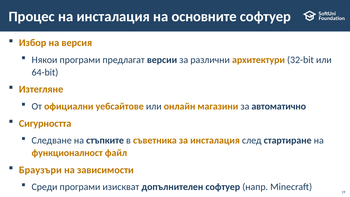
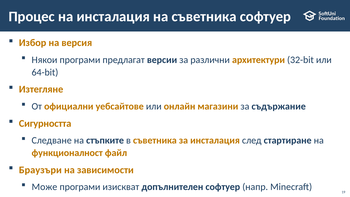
на основните: основните -> съветника
автоматично: автоматично -> съдържание
Среди: Среди -> Може
